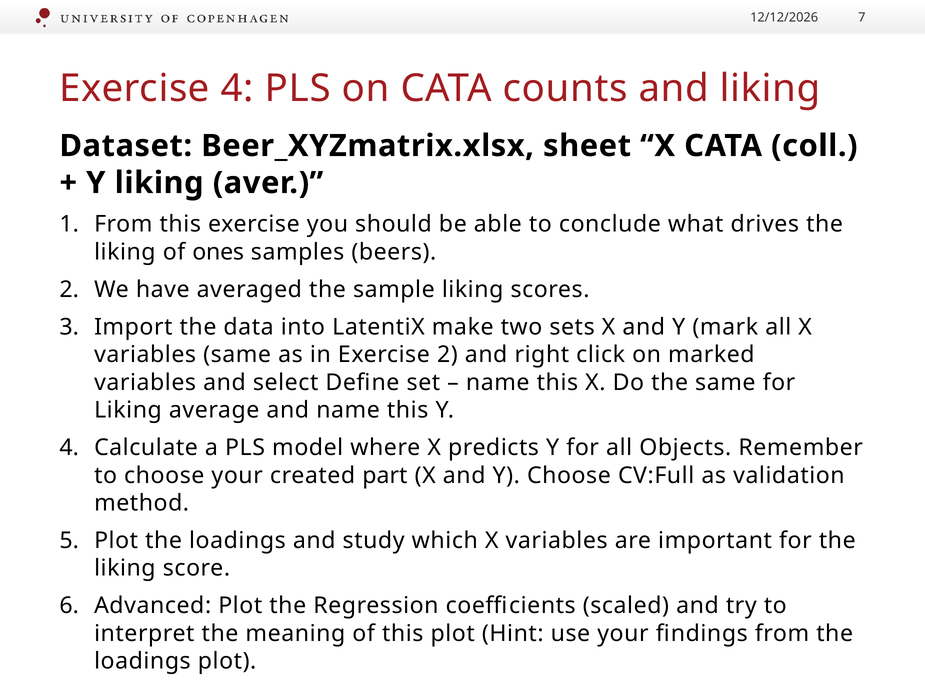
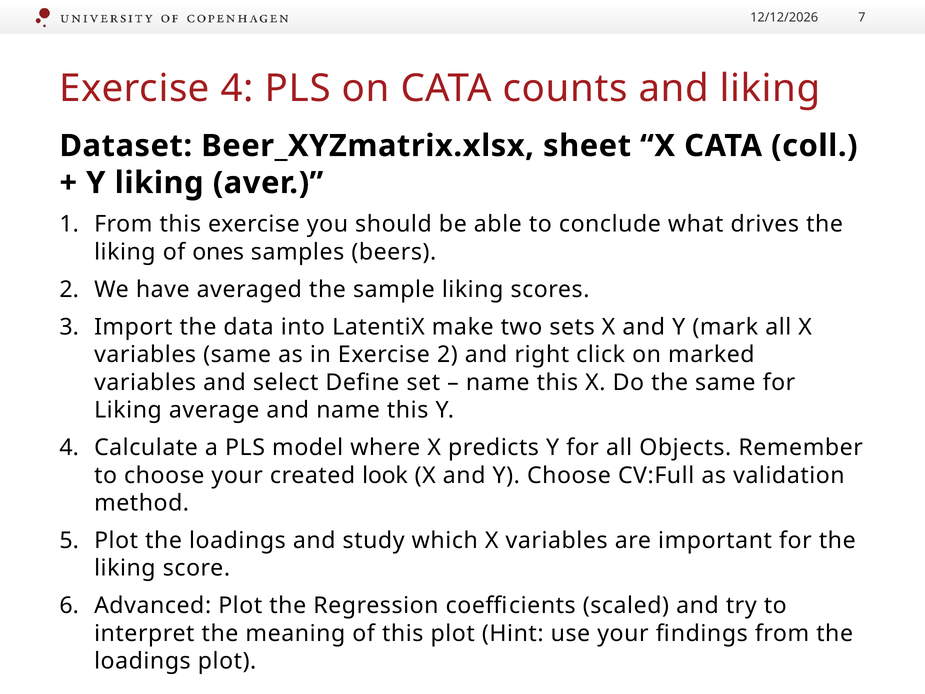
part: part -> look
